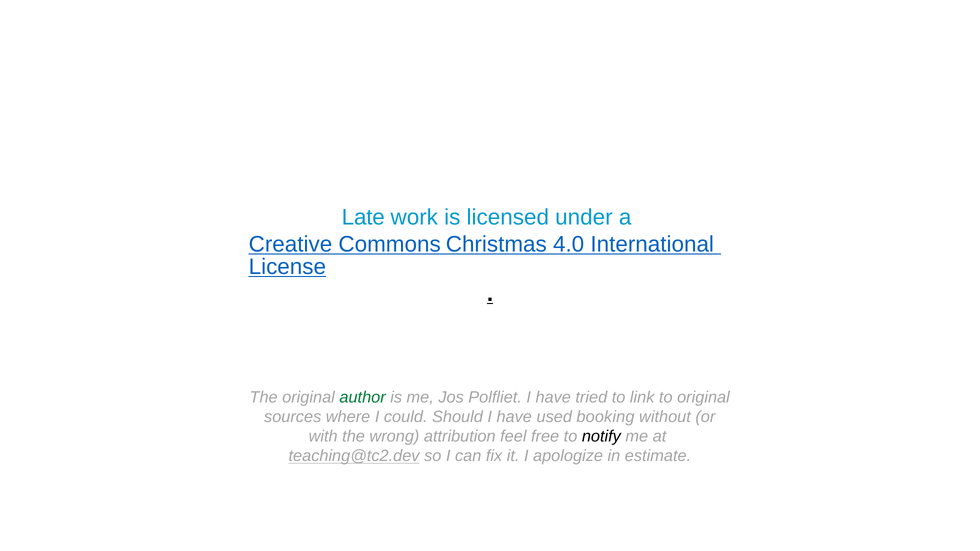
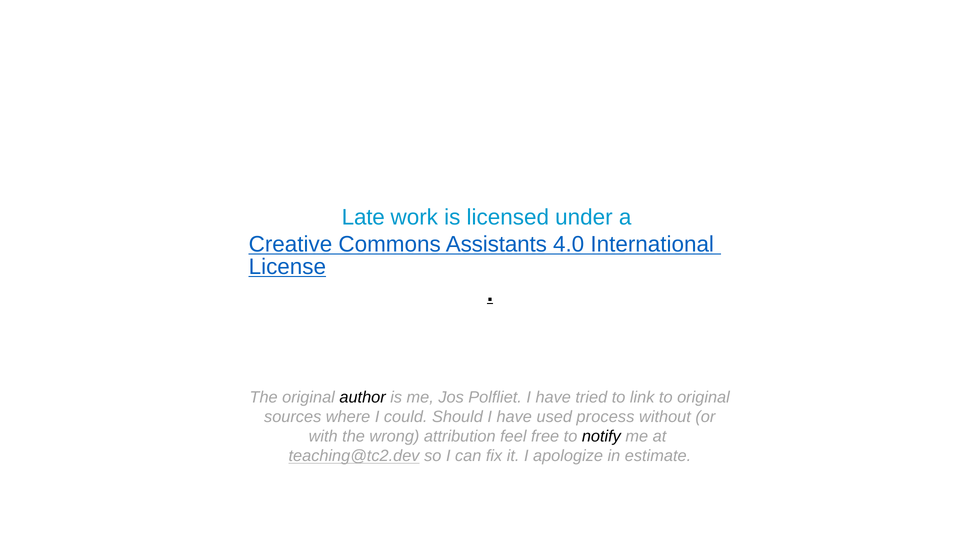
Christmas: Christmas -> Assistants
author colour: green -> black
booking: booking -> process
